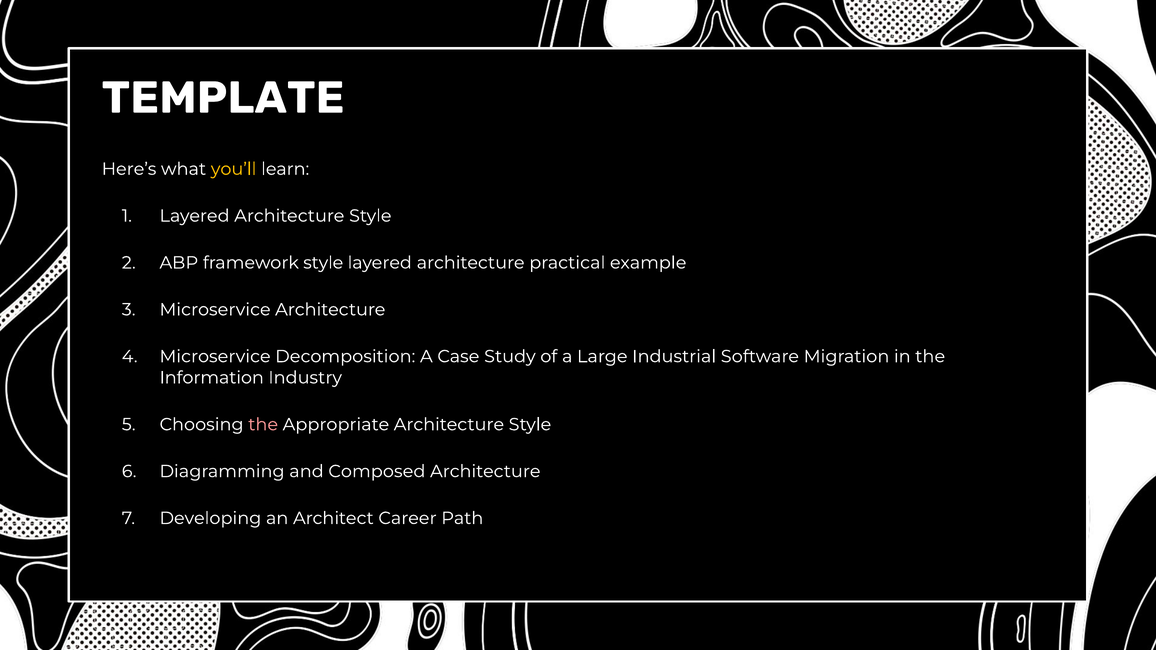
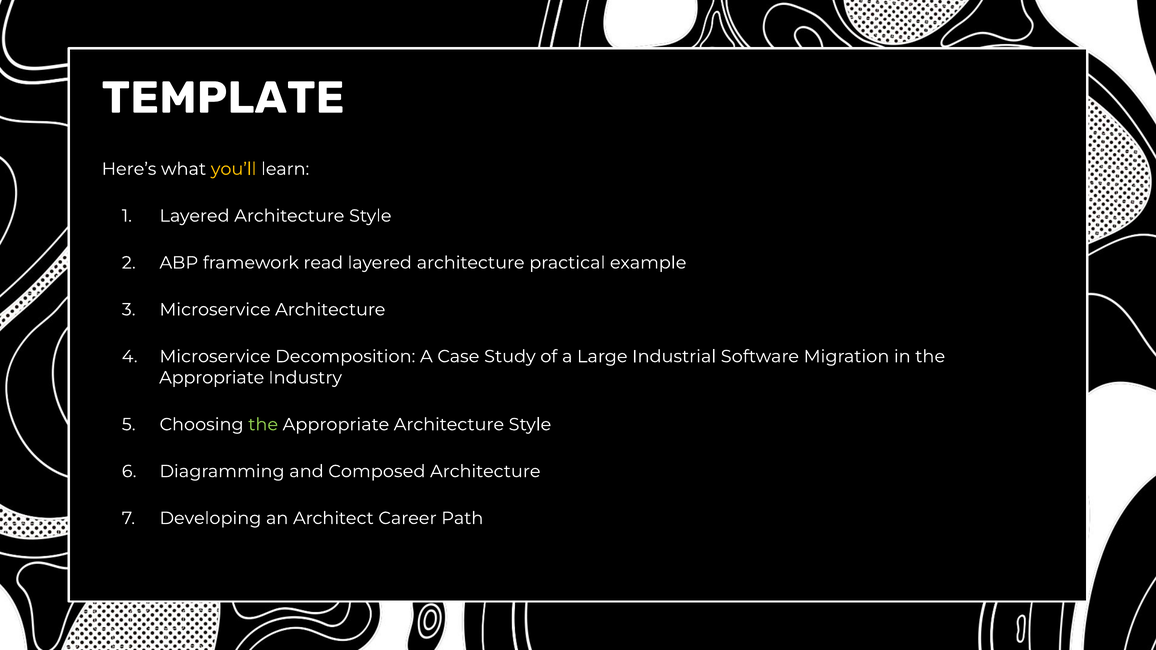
framework style: style -> read
Information at (212, 378): Information -> Appropriate
the at (263, 425) colour: pink -> light green
